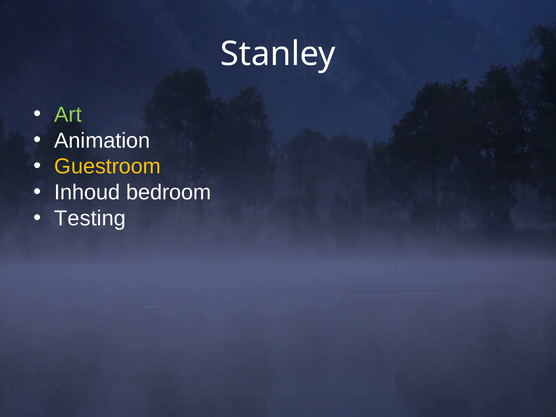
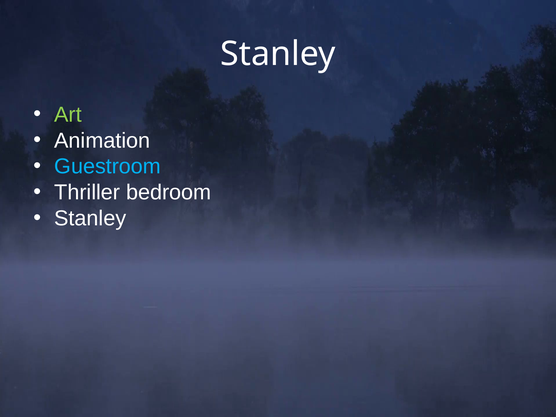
Guestroom colour: yellow -> light blue
Inhoud: Inhoud -> Thriller
Testing at (90, 218): Testing -> Stanley
